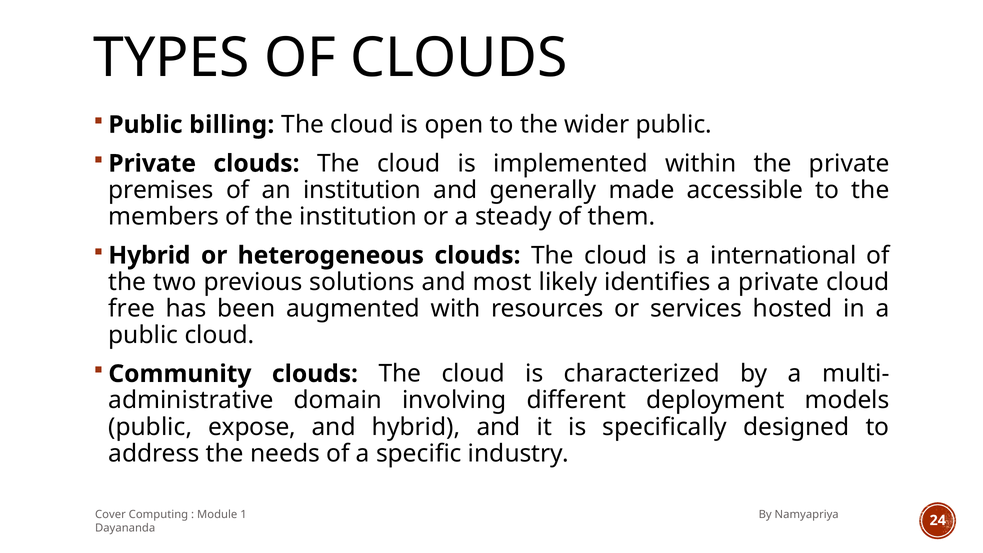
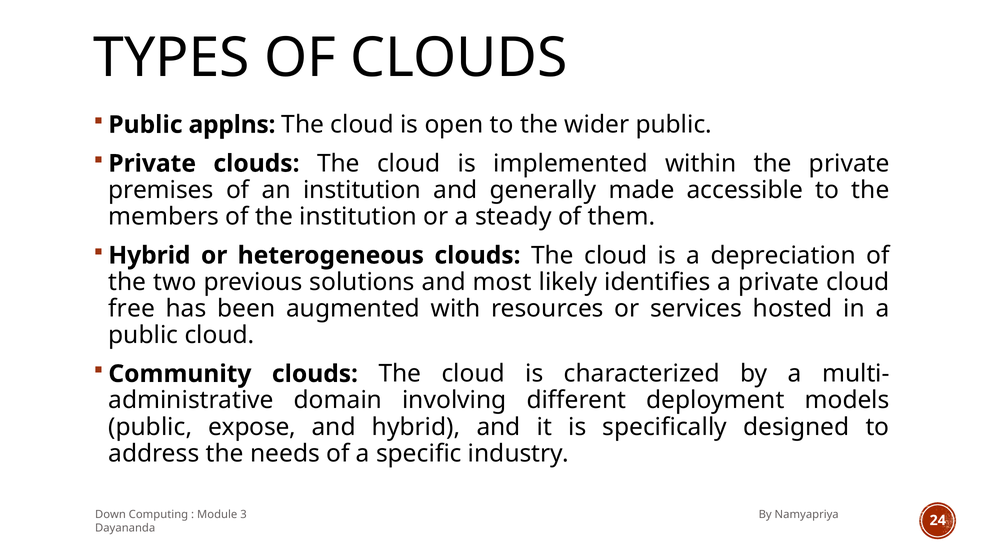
billing: billing -> applns
international: international -> depreciation
Cover: Cover -> Down
1: 1 -> 3
